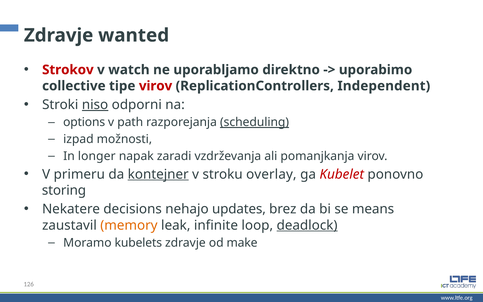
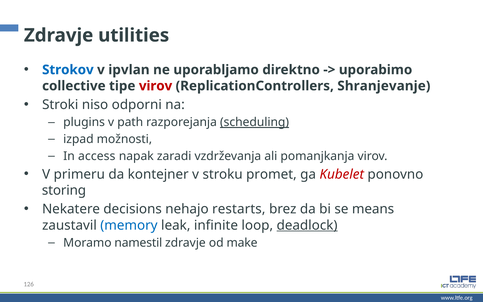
wanted: wanted -> utilities
Strokov colour: red -> blue
watch: watch -> ipvlan
Independent: Independent -> Shranjevanje
niso underline: present -> none
options: options -> plugins
longer: longer -> access
kontejner underline: present -> none
overlay: overlay -> promet
updates: updates -> restarts
memory colour: orange -> blue
kubelets: kubelets -> namestil
